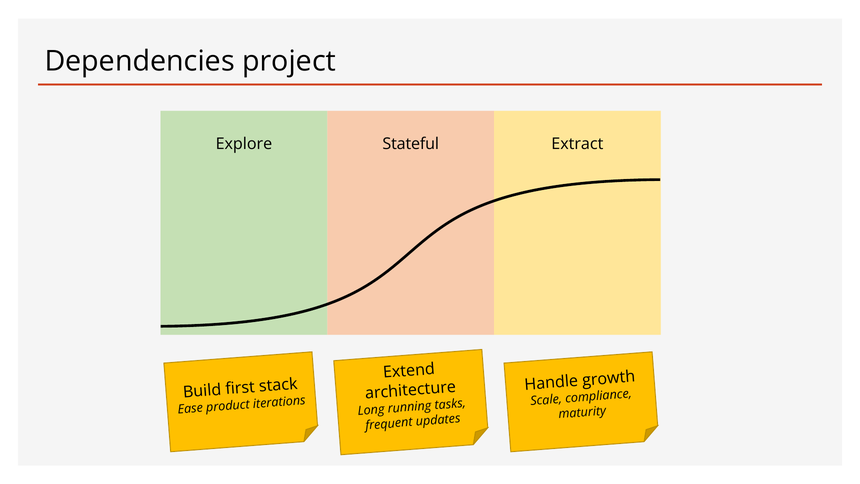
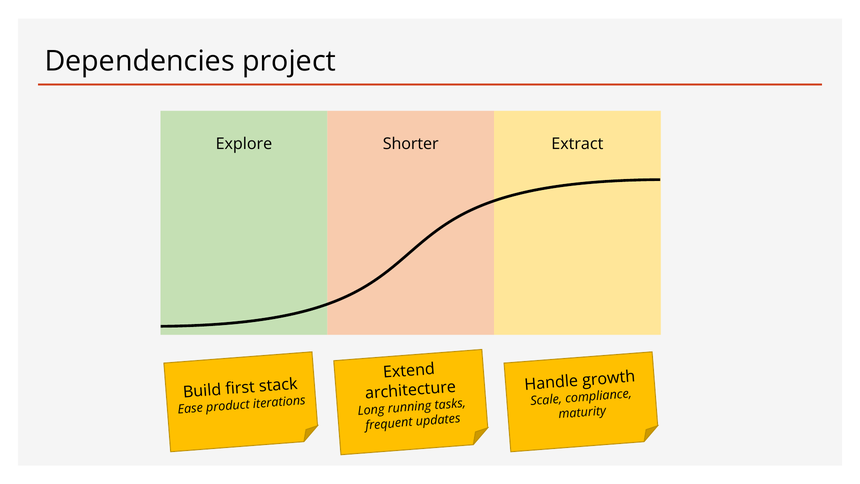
Stateful: Stateful -> Shorter
